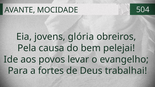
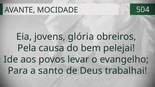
fortes: fortes -> santo
